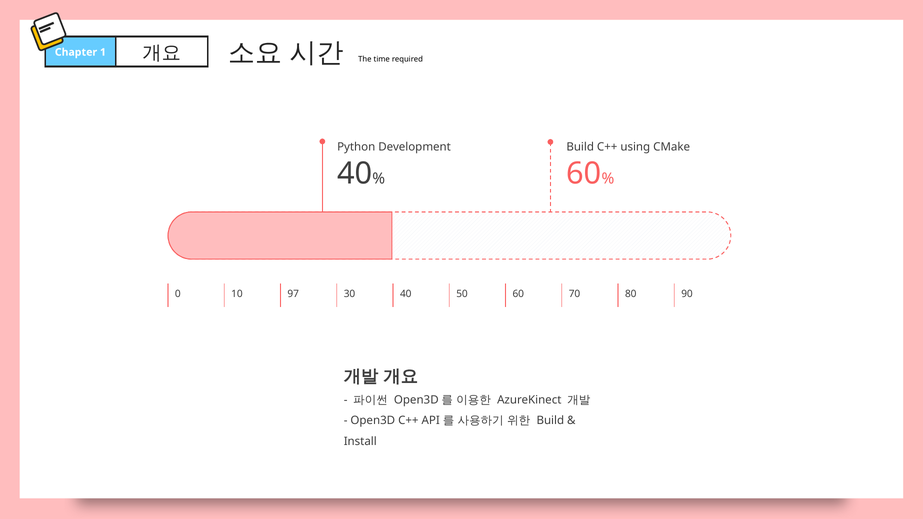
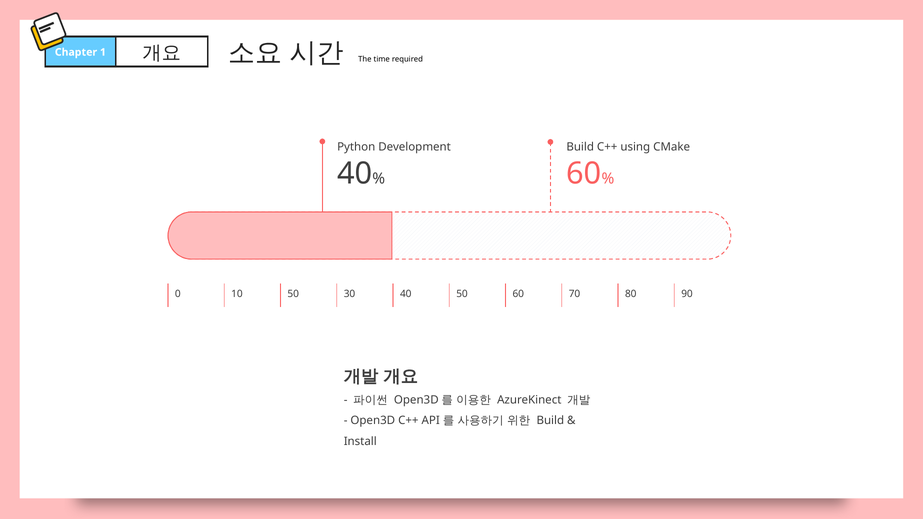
10 97: 97 -> 50
